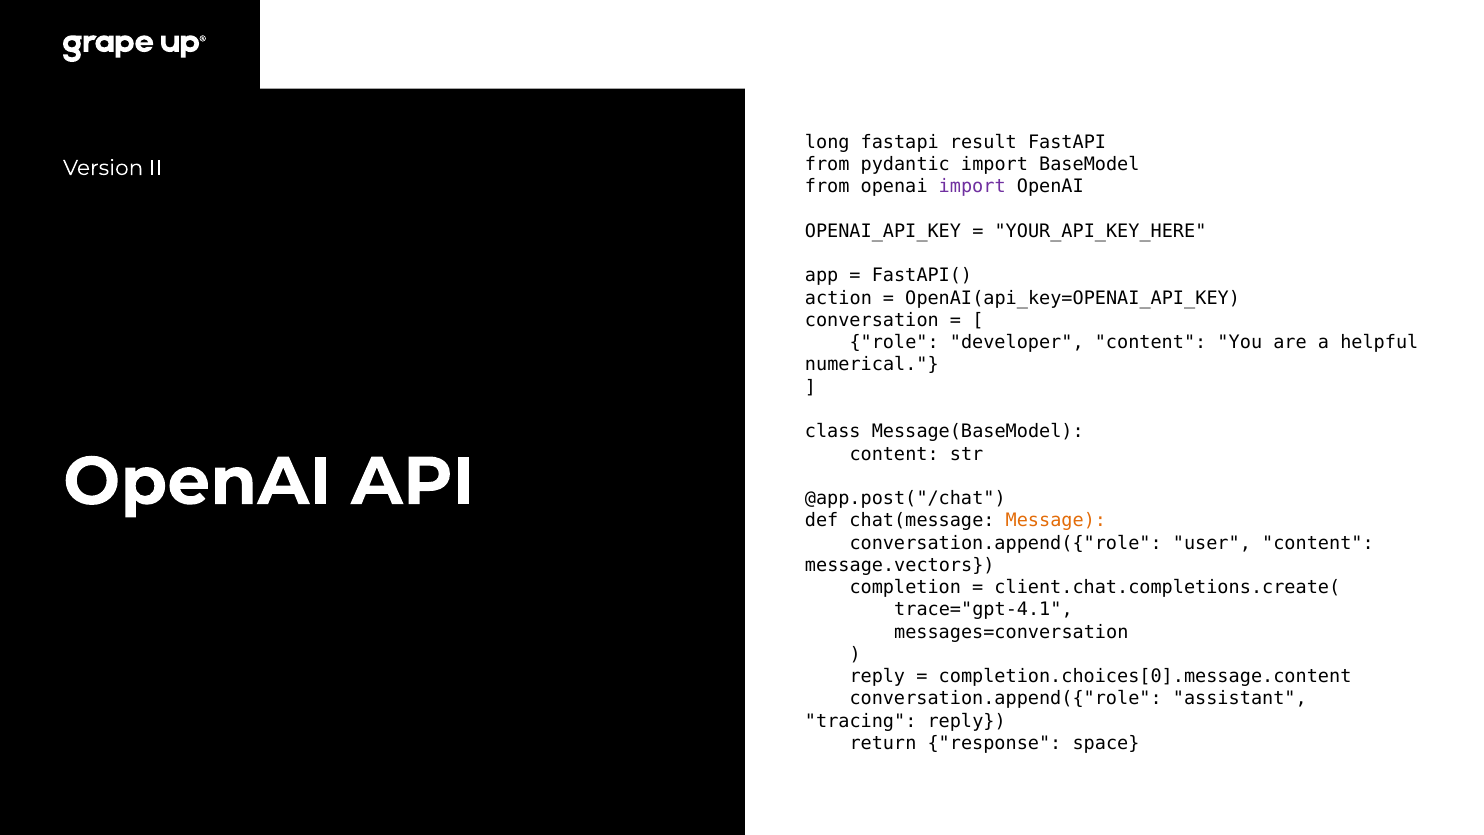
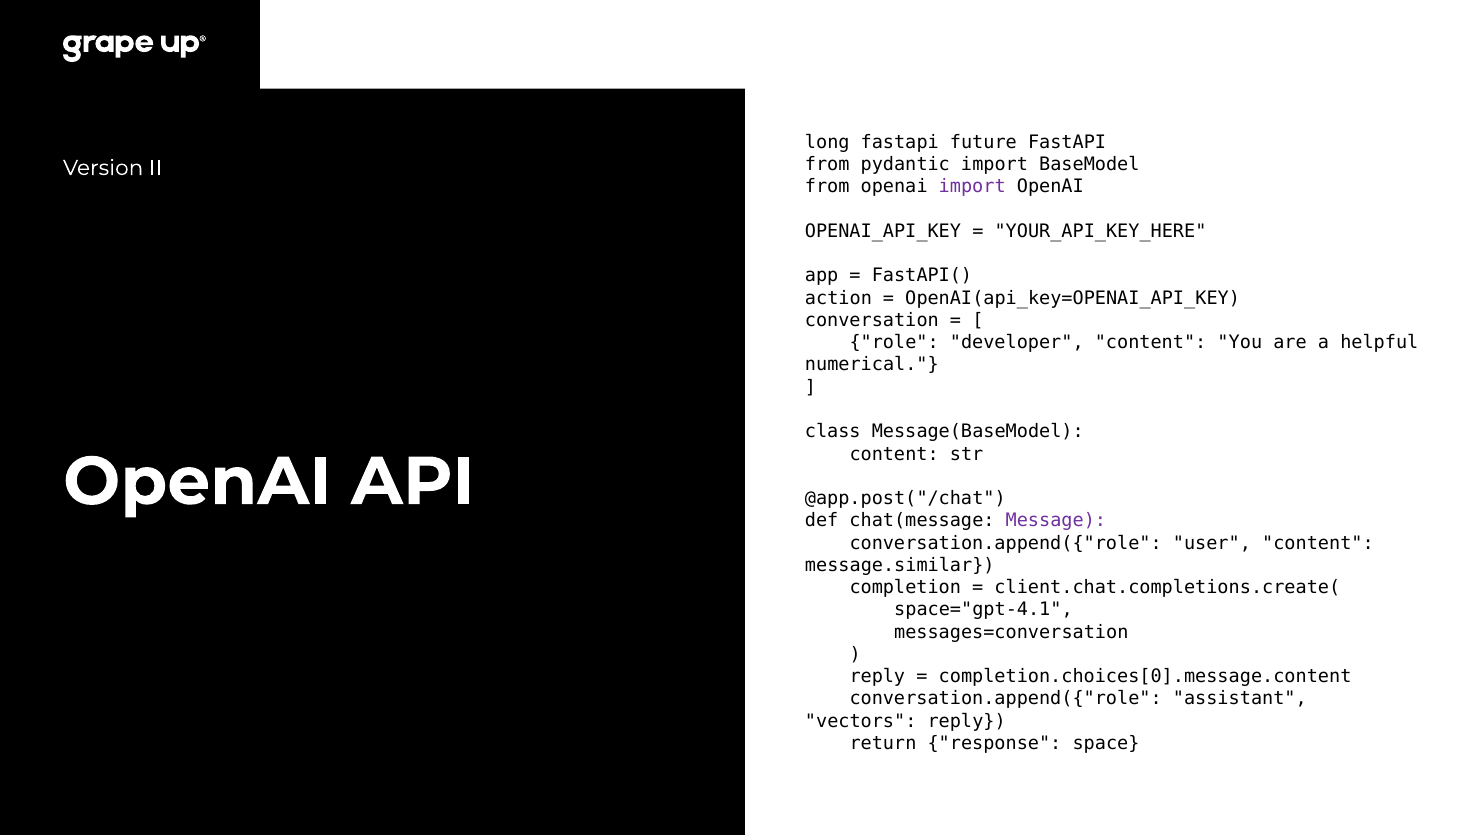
result: result -> future
Message colour: orange -> purple
message.vectors: message.vectors -> message.similar
trace="gpt-4.1: trace="gpt-4.1 -> space="gpt-4.1
tracing: tracing -> vectors
